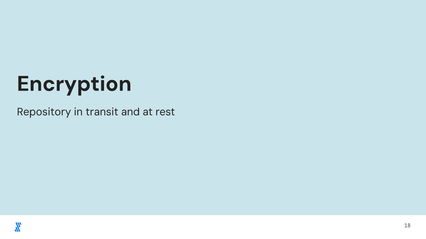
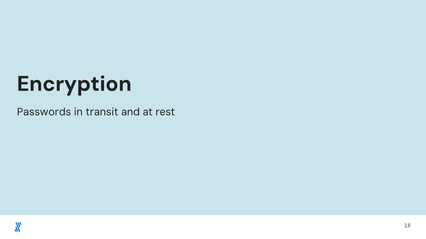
Repository: Repository -> Passwords
